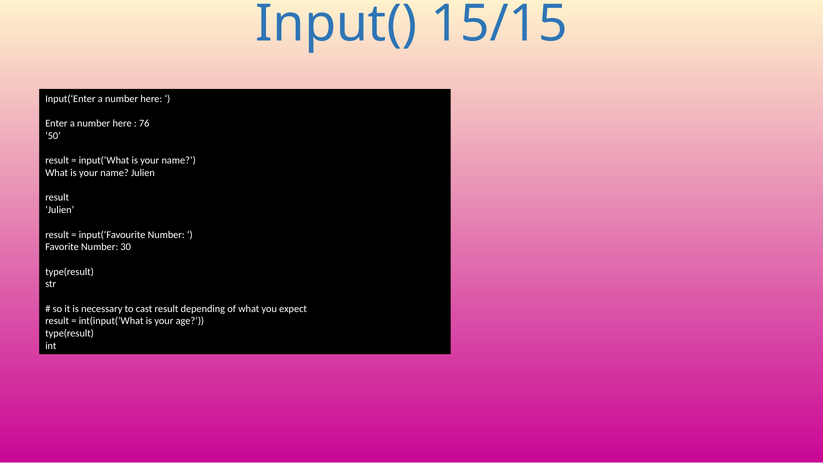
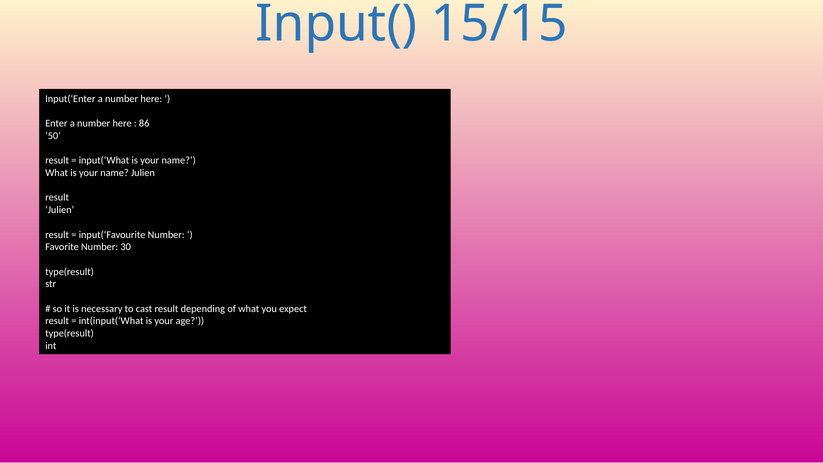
76: 76 -> 86
